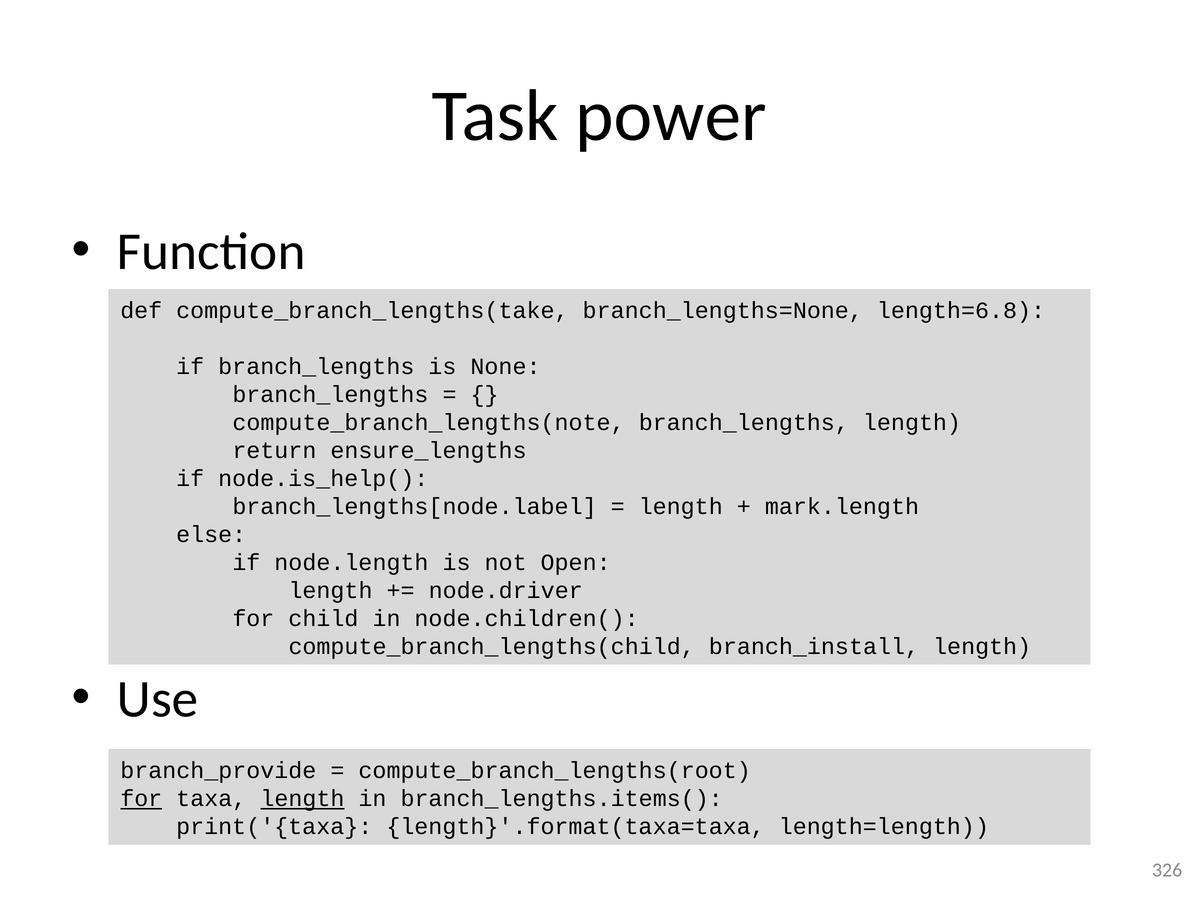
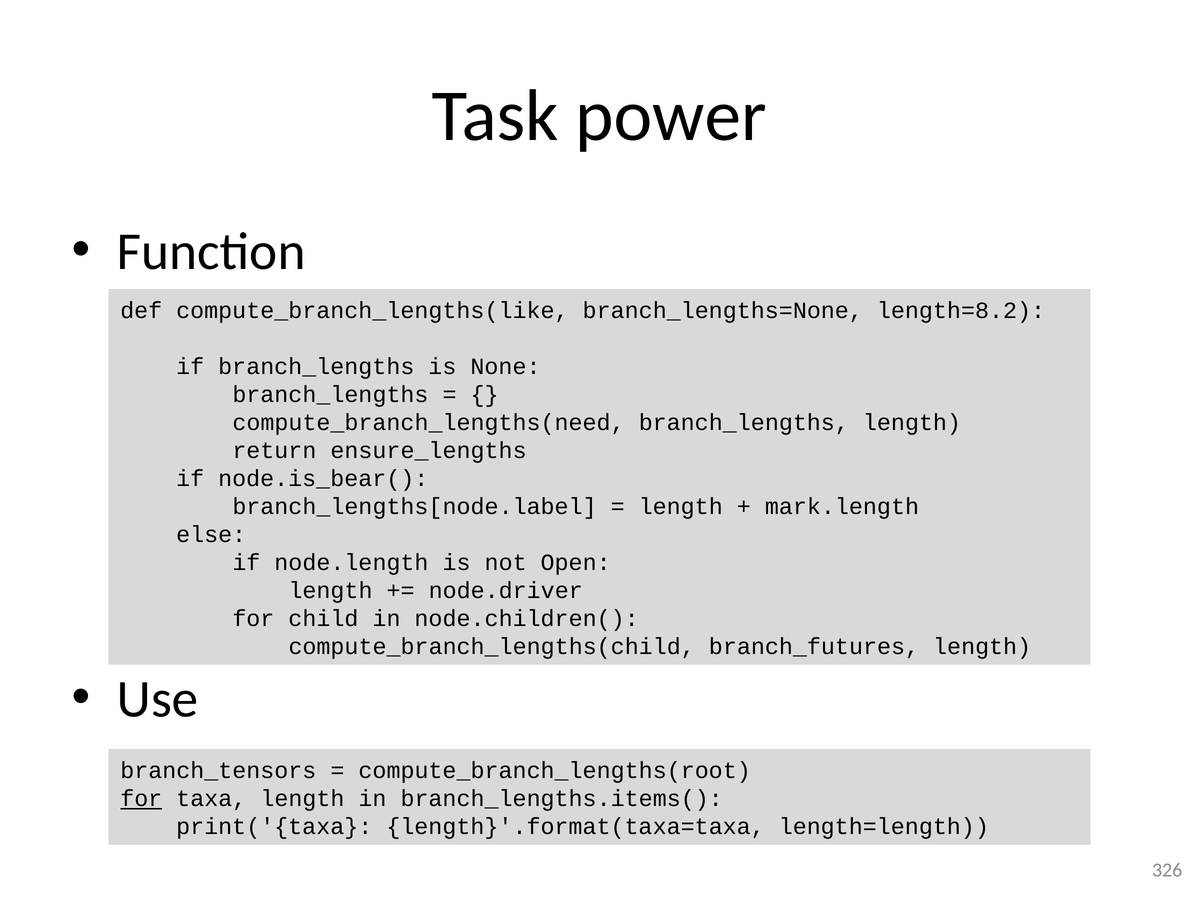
compute_branch_lengths(take: compute_branch_lengths(take -> compute_branch_lengths(like
length=6.8: length=6.8 -> length=8.2
compute_branch_lengths(note: compute_branch_lengths(note -> compute_branch_lengths(need
node.is_help(: node.is_help( -> node.is_bear(
branch_install: branch_install -> branch_futures
branch_provide: branch_provide -> branch_tensors
length at (302, 799) underline: present -> none
